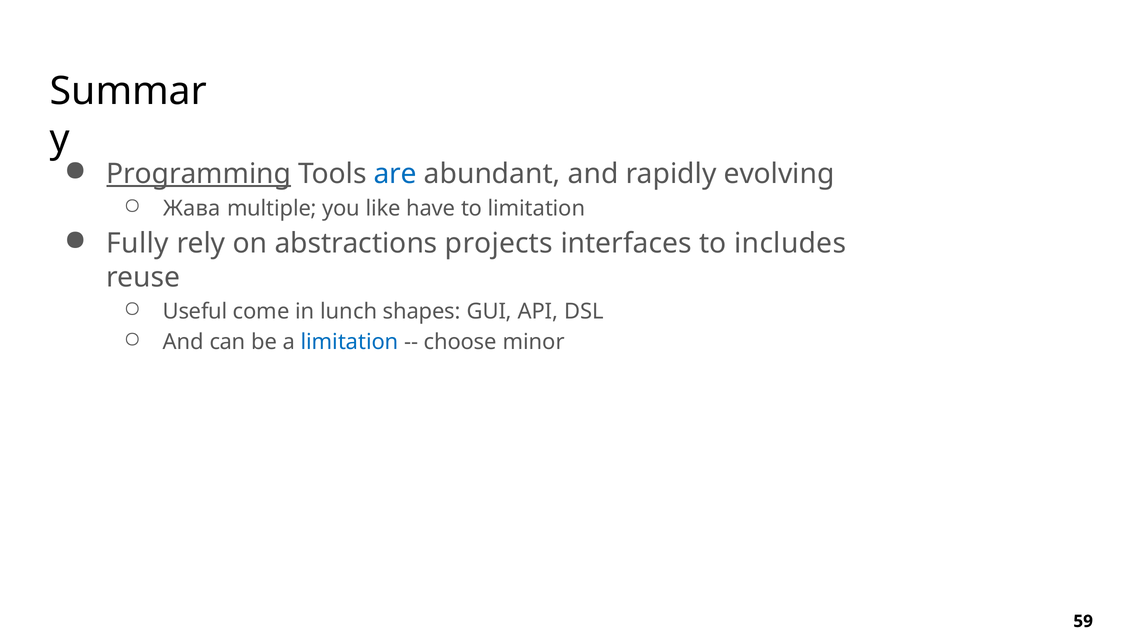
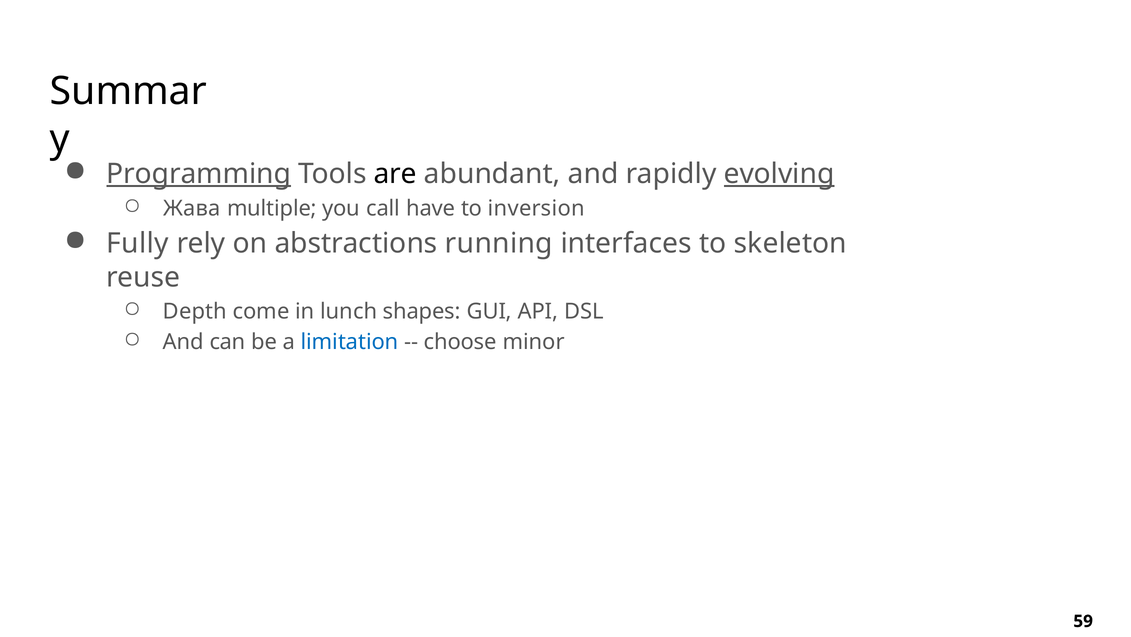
are colour: blue -> black
evolving underline: none -> present
like: like -> call
to limitation: limitation -> inversion
projects: projects -> running
includes: includes -> skeleton
Useful: Useful -> Depth
